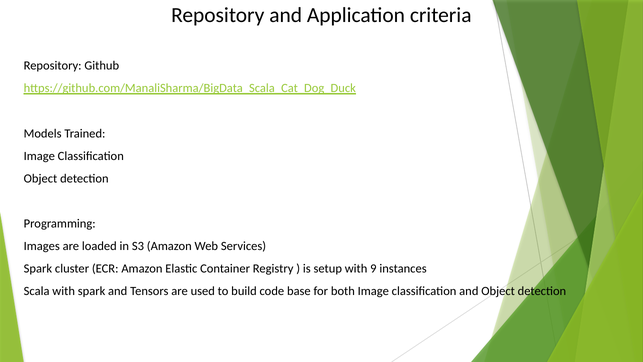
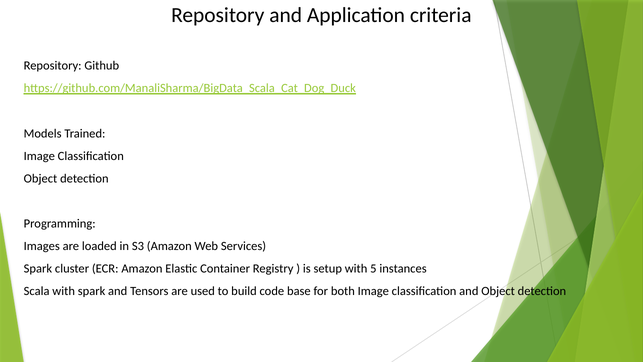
9: 9 -> 5
